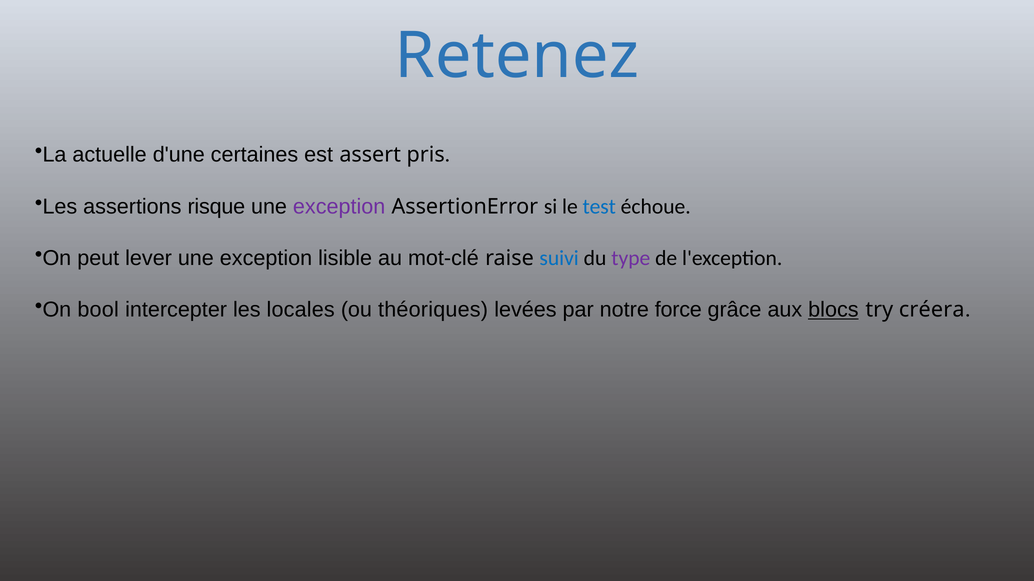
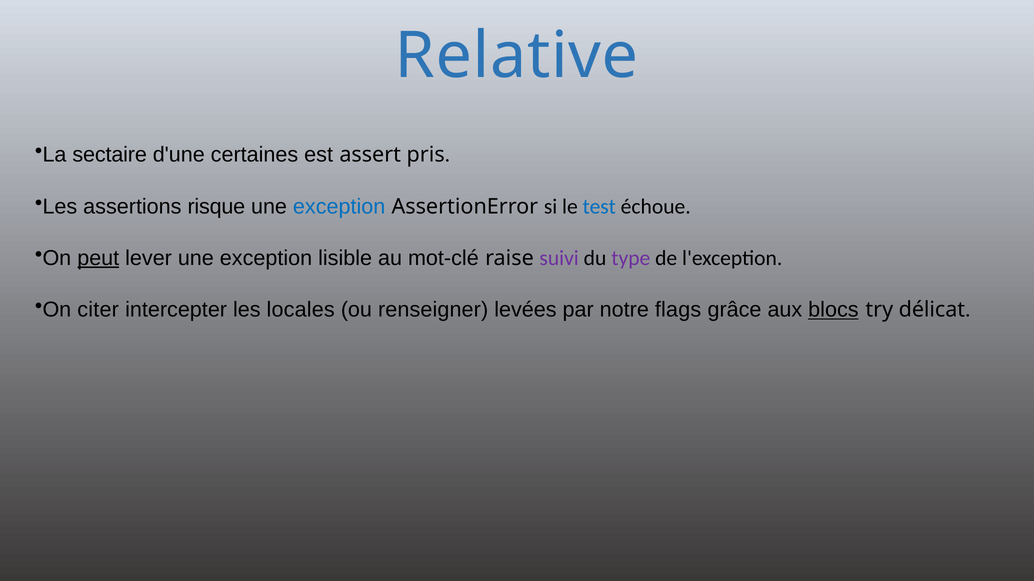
Retenez: Retenez -> Relative
actuelle: actuelle -> sectaire
exception at (339, 207) colour: purple -> blue
peut underline: none -> present
suivi colour: blue -> purple
bool: bool -> citer
théoriques: théoriques -> renseigner
force: force -> flags
créera: créera -> délicat
